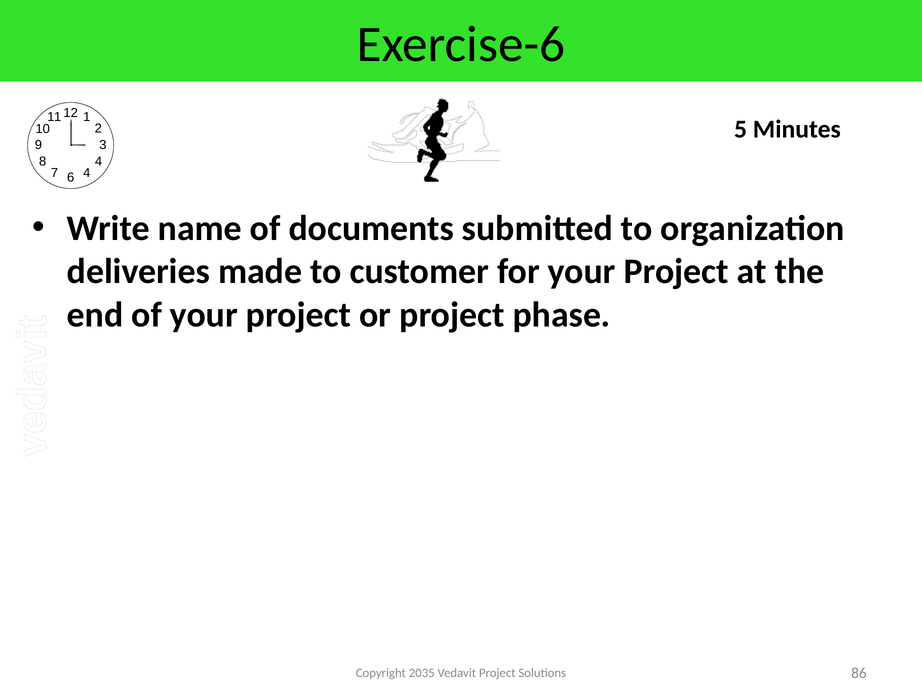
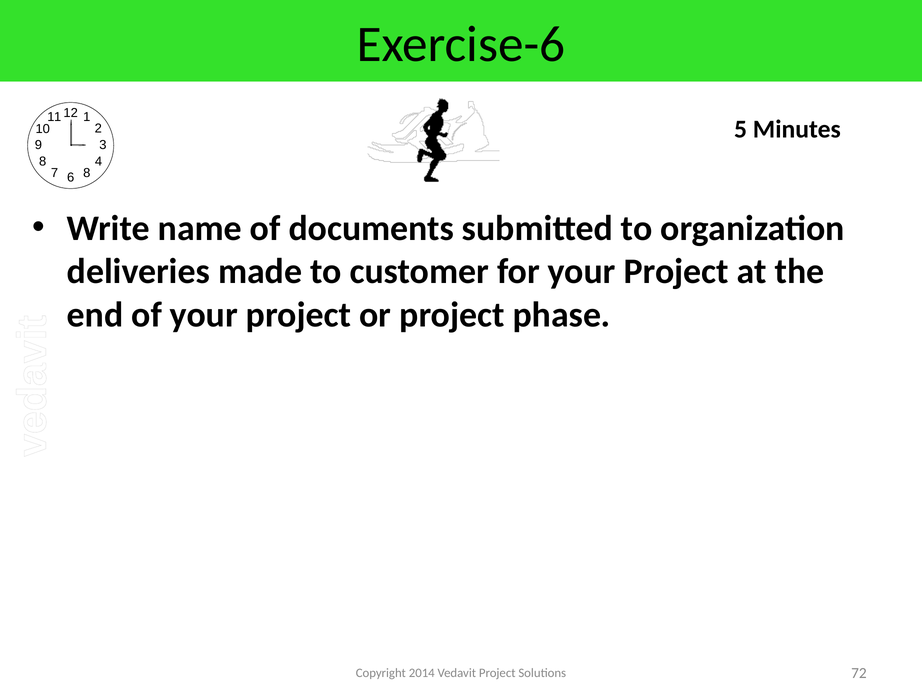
4 at (87, 173): 4 -> 8
2035: 2035 -> 2014
86: 86 -> 72
